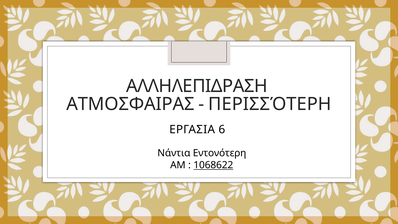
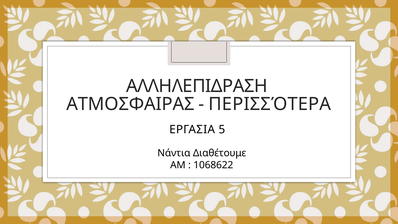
ΠΕΡΙΣΣΌΤΕΡΗ: ΠΕΡΙΣΣΌΤΕΡΗ -> ΠΕΡΙΣΣΌΤΕΡΑ
6: 6 -> 5
Εντονότερη: Εντονότερη -> Διαθέτουμε
1068622 underline: present -> none
